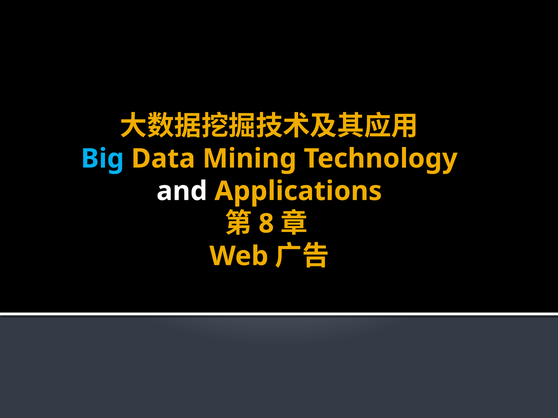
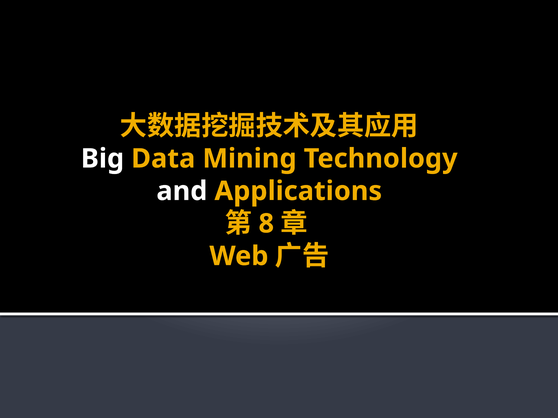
Big colour: light blue -> white
